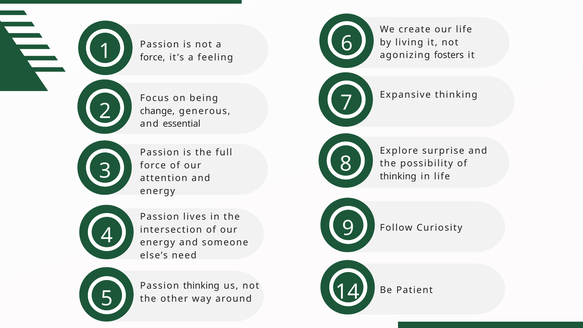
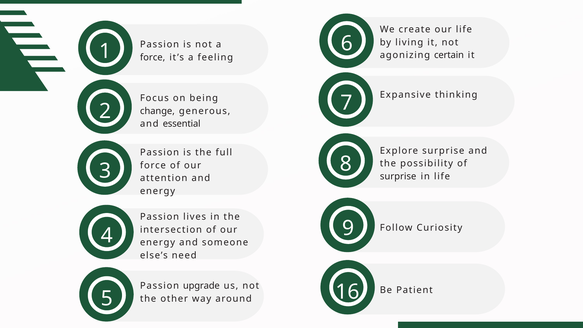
fosters: fosters -> certain
thinking at (398, 176): thinking -> surprise
Passion thinking: thinking -> upgrade
14: 14 -> 16
